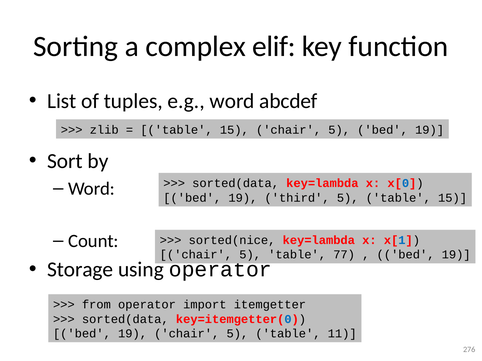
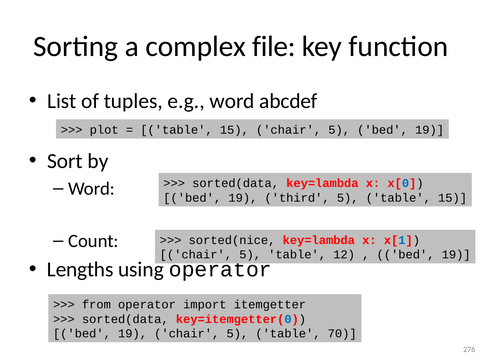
elif: elif -> file
zlib: zlib -> plot
77: 77 -> 12
Storage: Storage -> Lengths
11: 11 -> 70
